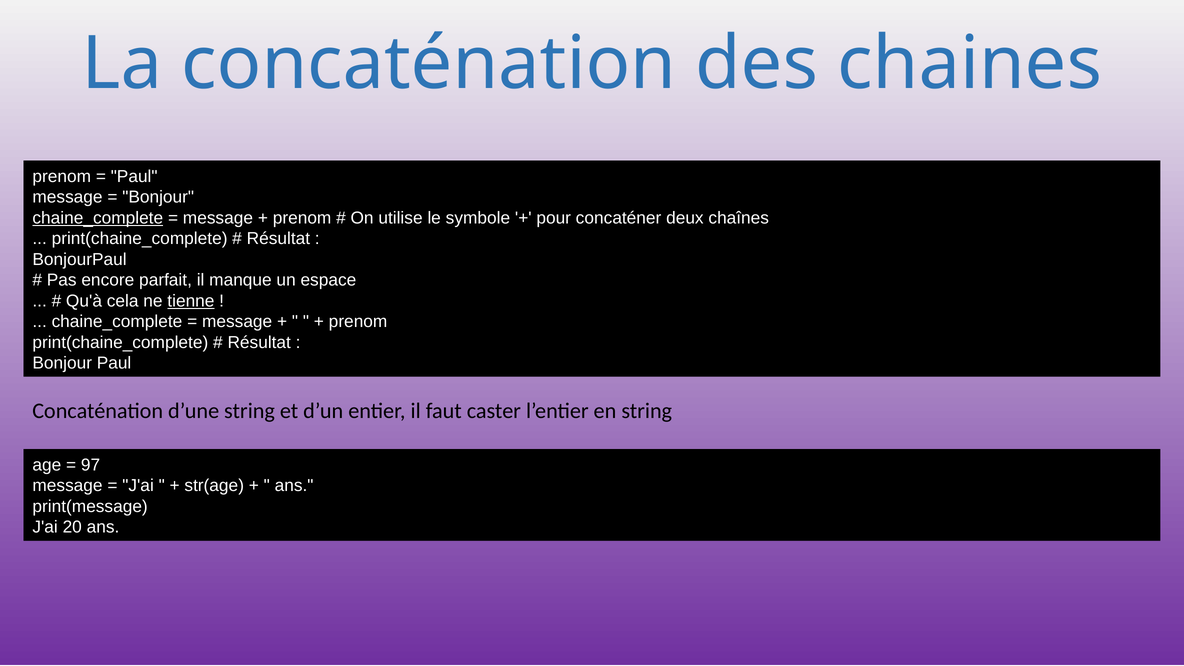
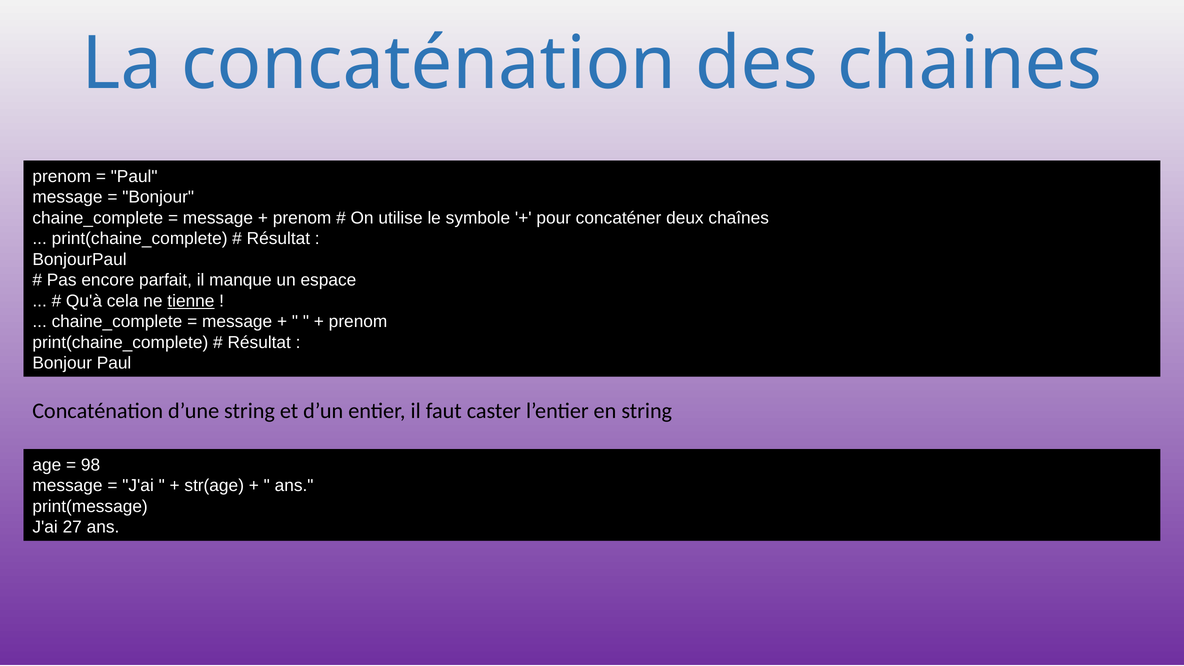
chaine_complete at (98, 218) underline: present -> none
97: 97 -> 98
20: 20 -> 27
